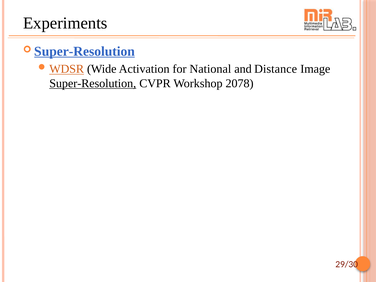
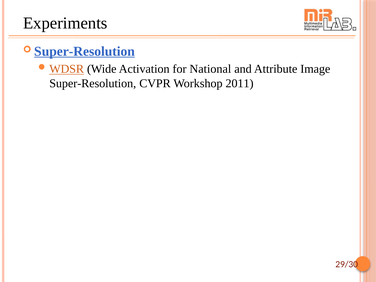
Distance: Distance -> Attribute
Super-Resolution at (93, 83) underline: present -> none
2078: 2078 -> 2011
